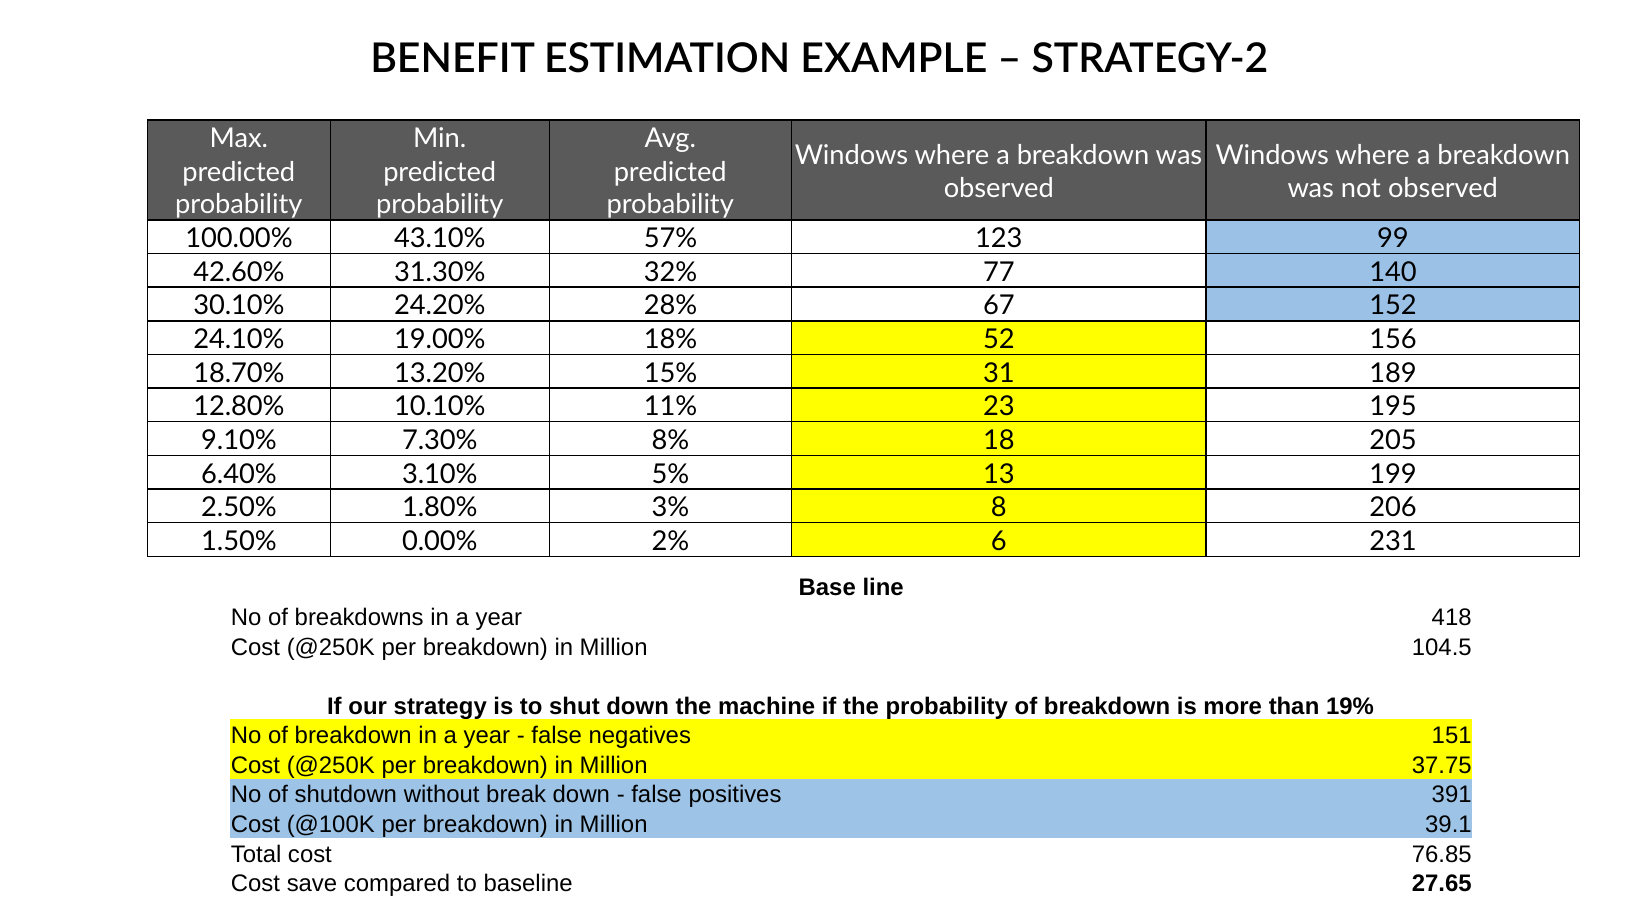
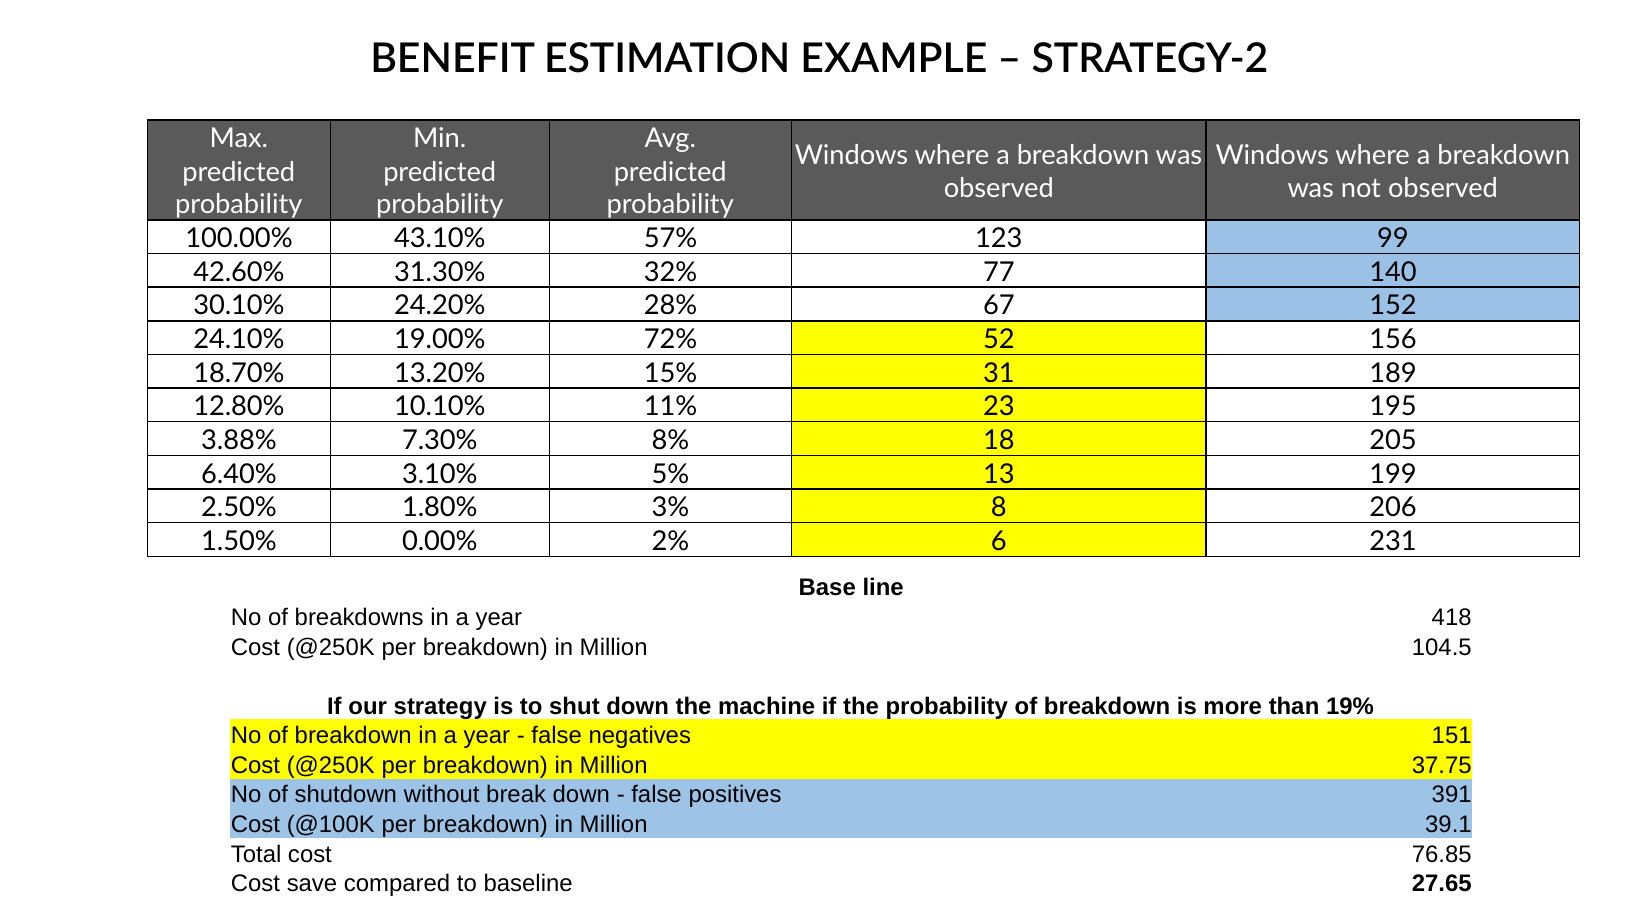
18%: 18% -> 72%
9.10%: 9.10% -> 3.88%
